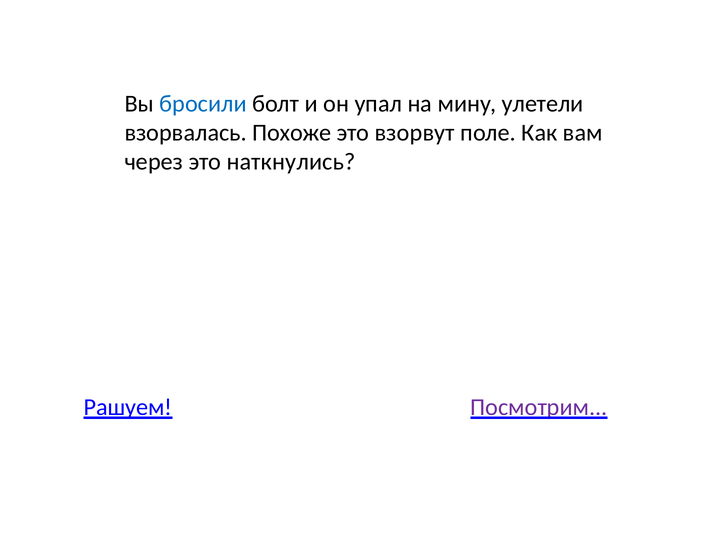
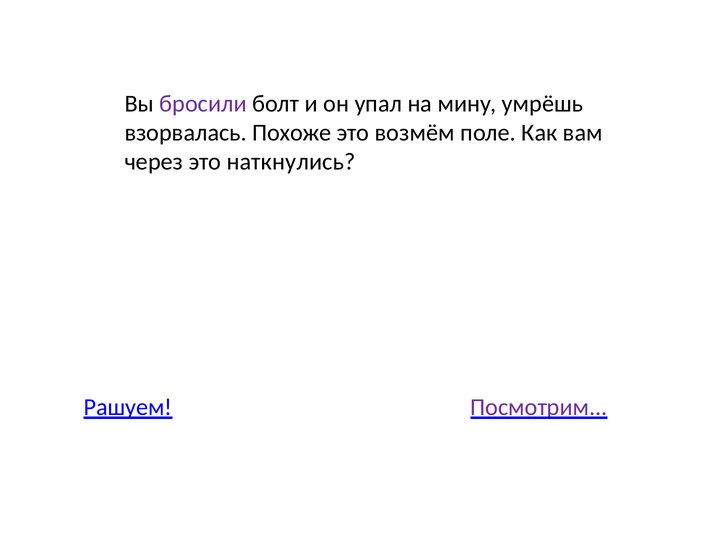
бросили colour: blue -> purple
улетели: улетели -> умрёшь
взорвут: взорвут -> возмём
